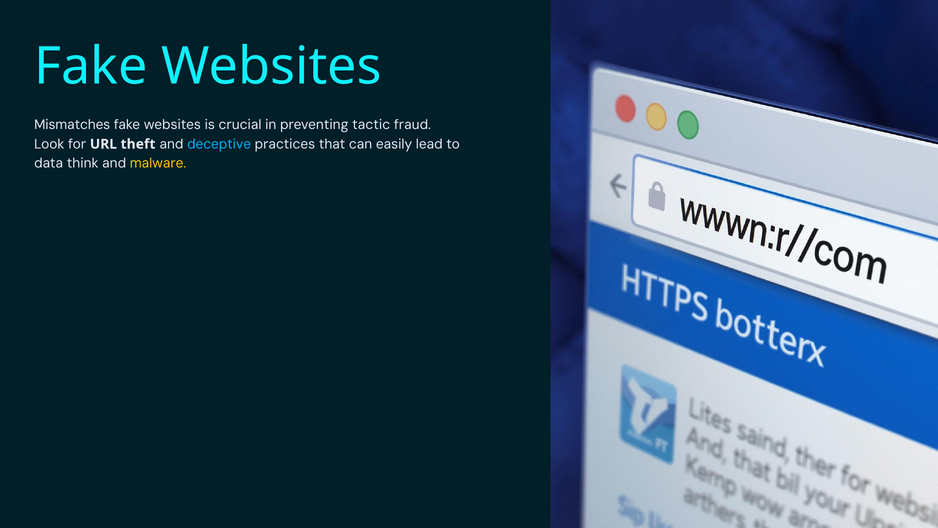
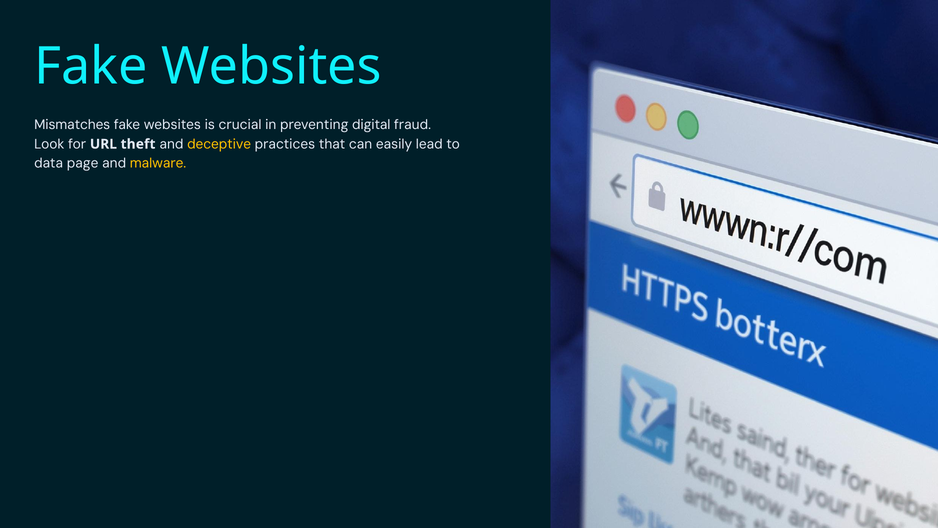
tactic: tactic -> digital
deceptive colour: light blue -> yellow
think: think -> page
